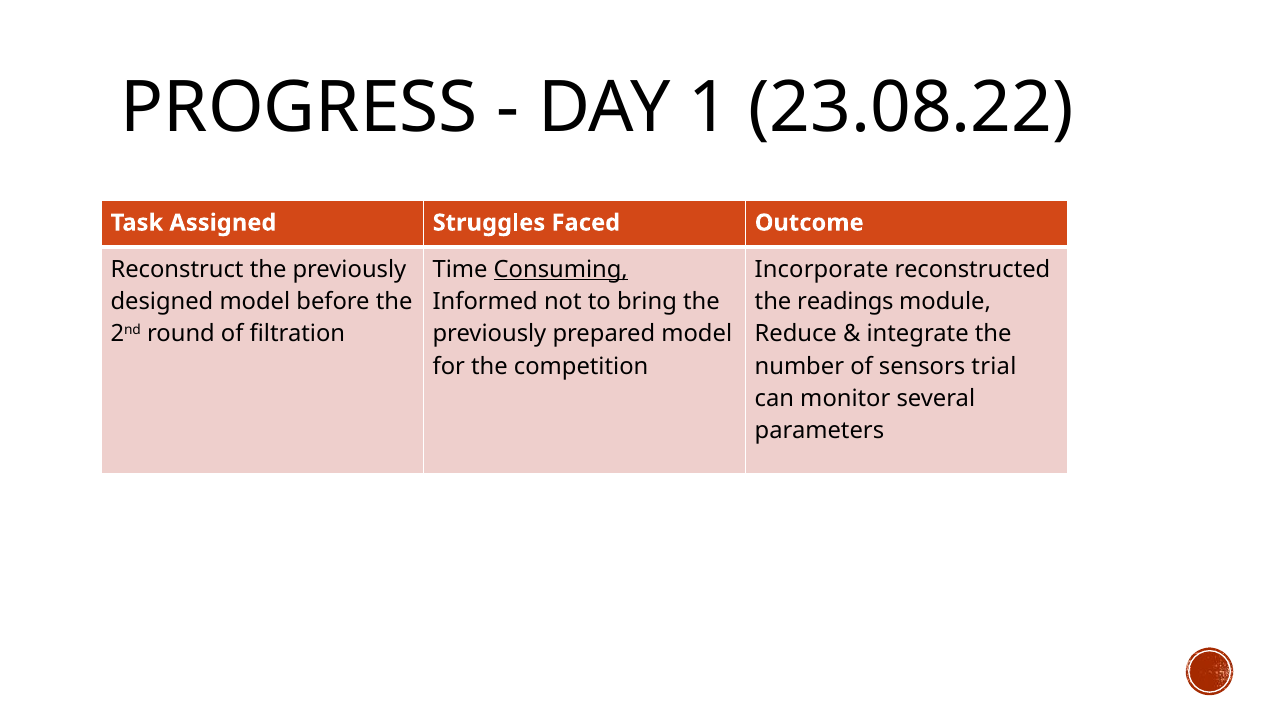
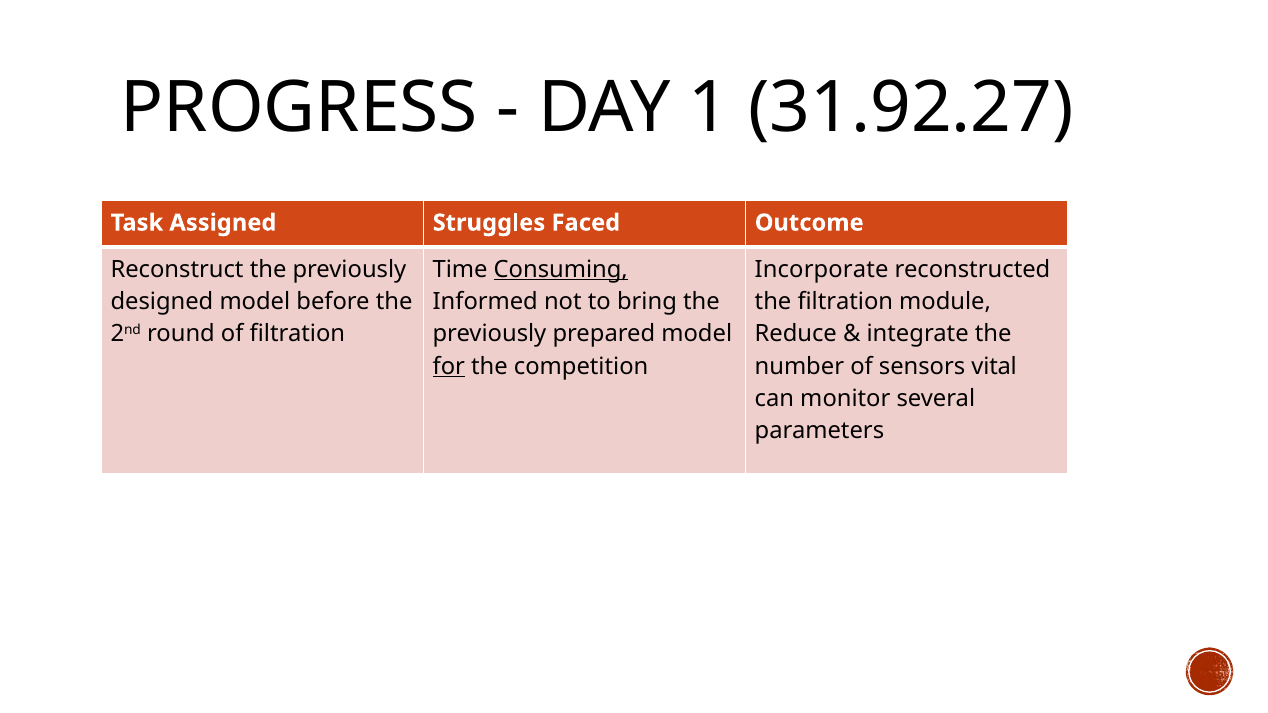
23.08.22: 23.08.22 -> 31.92.27
the readings: readings -> filtration
for underline: none -> present
trial: trial -> vital
